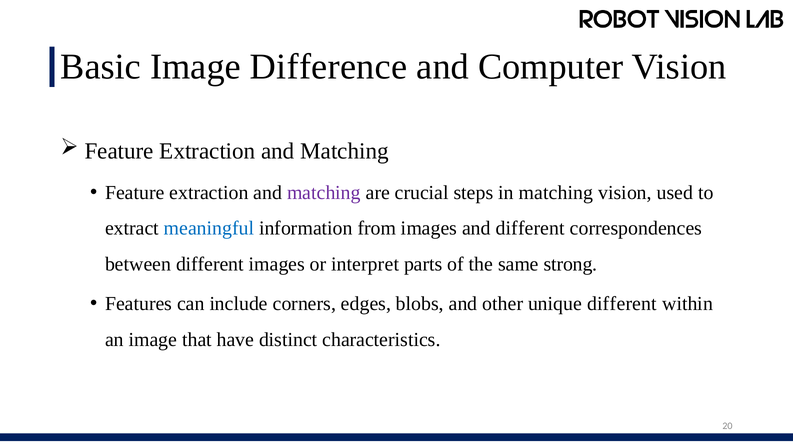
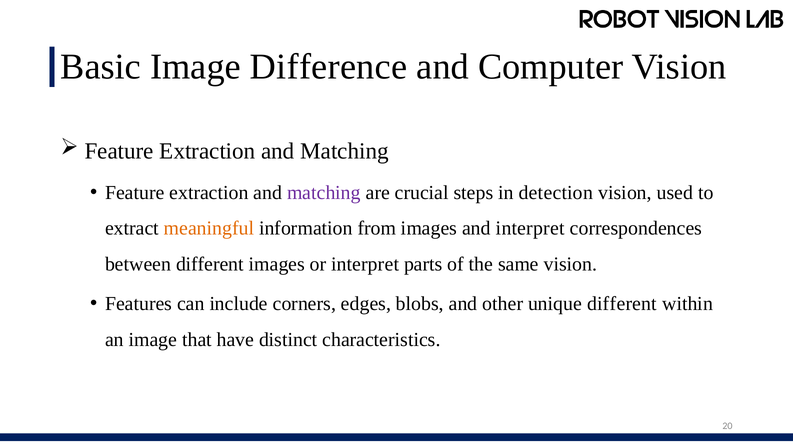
in matching: matching -> detection
meaningful colour: blue -> orange
and different: different -> interpret
same strong: strong -> vision
